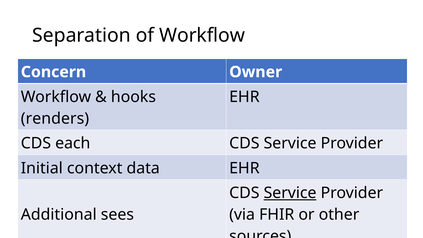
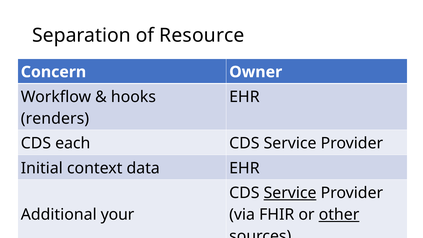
of Workflow: Workflow -> Resource
sees: sees -> your
other underline: none -> present
